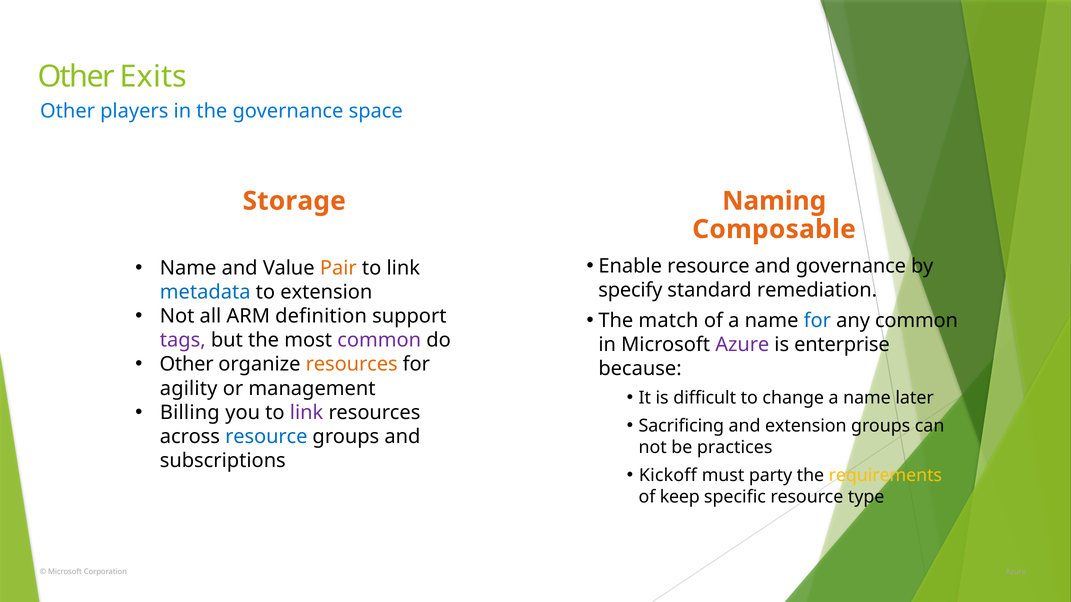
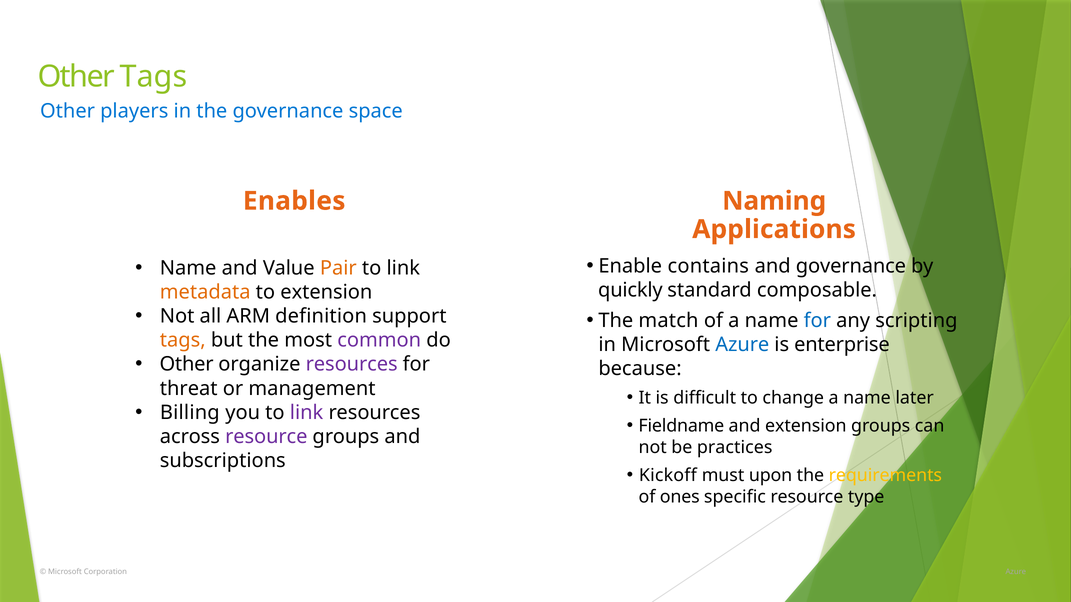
Other Exits: Exits -> Tags
Storage: Storage -> Enables
Composable: Composable -> Applications
Enable resource: resource -> contains
specify: specify -> quickly
remediation: remediation -> composable
metadata colour: blue -> orange
any common: common -> scripting
tags at (183, 340) colour: purple -> orange
Azure at (742, 345) colour: purple -> blue
resources at (352, 365) colour: orange -> purple
agility: agility -> threat
Sacrificing: Sacrificing -> Fieldname
resource at (266, 437) colour: blue -> purple
party: party -> upon
keep: keep -> ones
